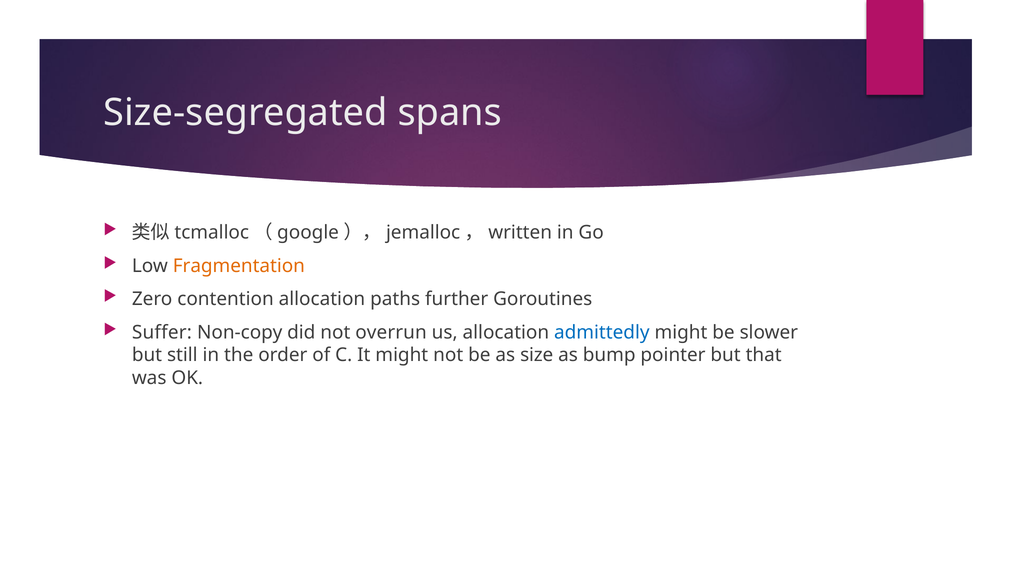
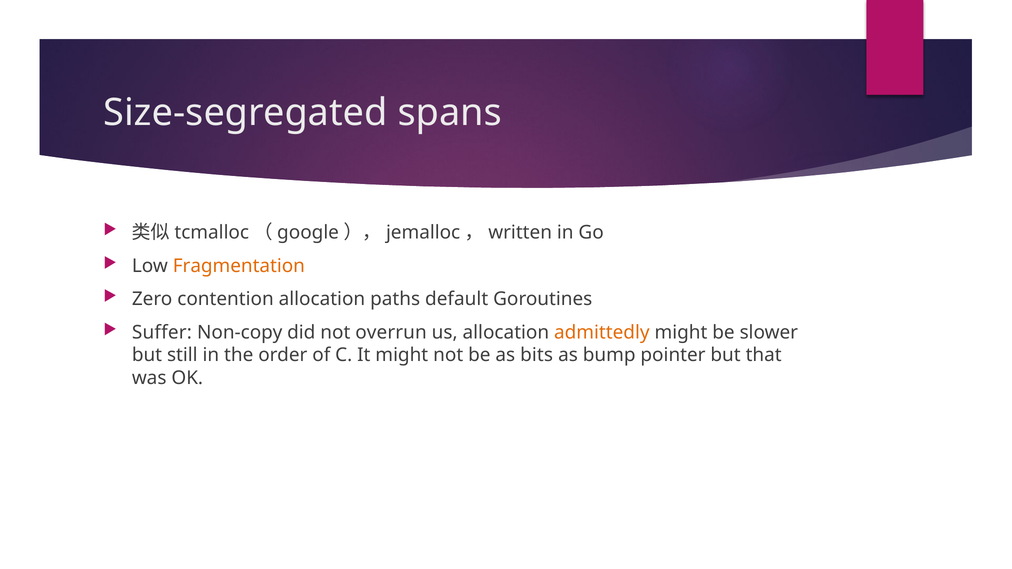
further: further -> default
admittedly colour: blue -> orange
size: size -> bits
